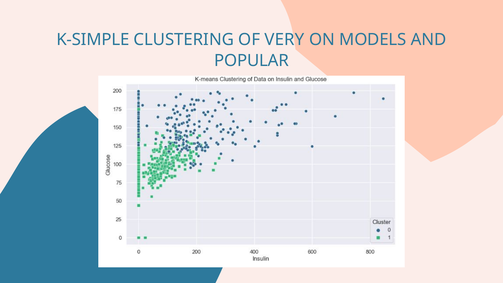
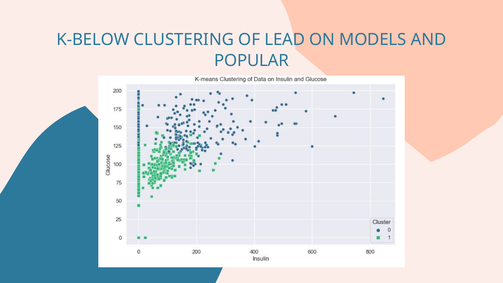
K-SIMPLE: K-SIMPLE -> K-BELOW
VERY: VERY -> LEAD
